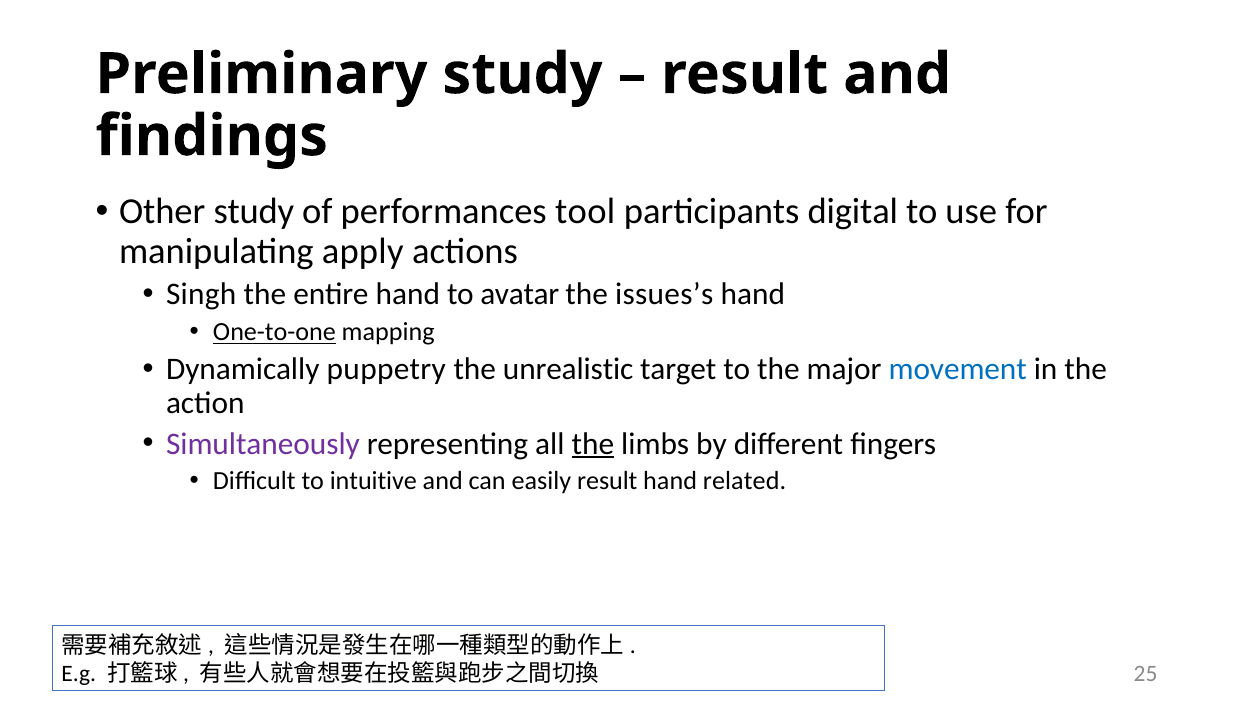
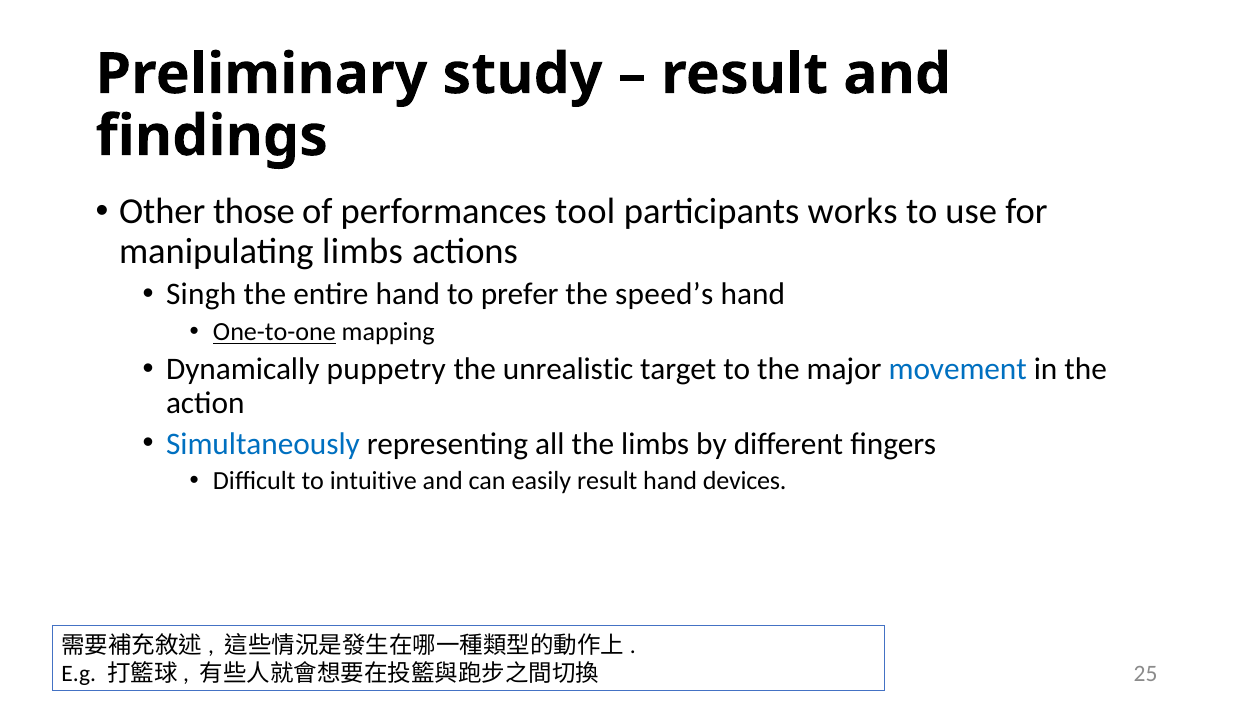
Other study: study -> those
digital: digital -> works
manipulating apply: apply -> limbs
avatar: avatar -> prefer
issues’s: issues’s -> speed’s
Simultaneously colour: purple -> blue
the at (593, 444) underline: present -> none
related: related -> devices
